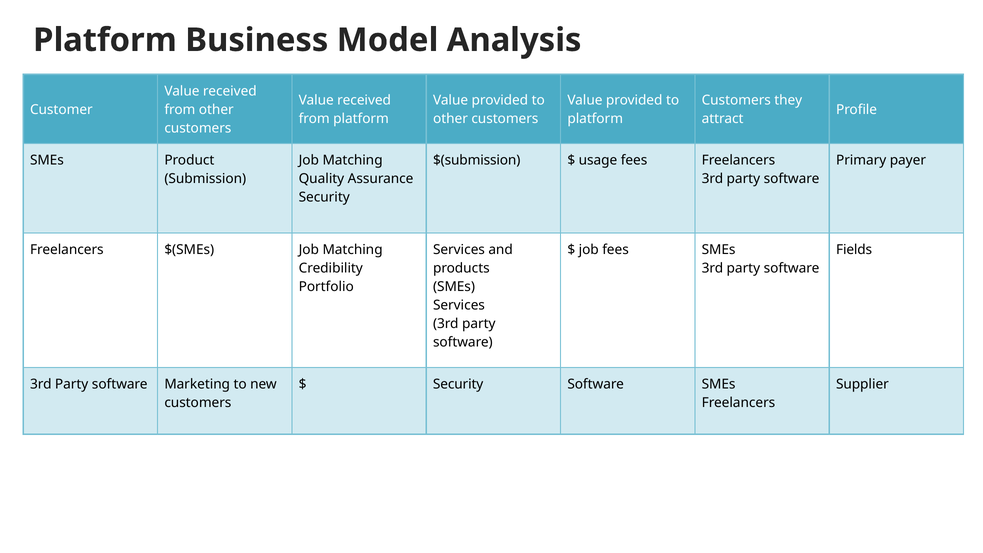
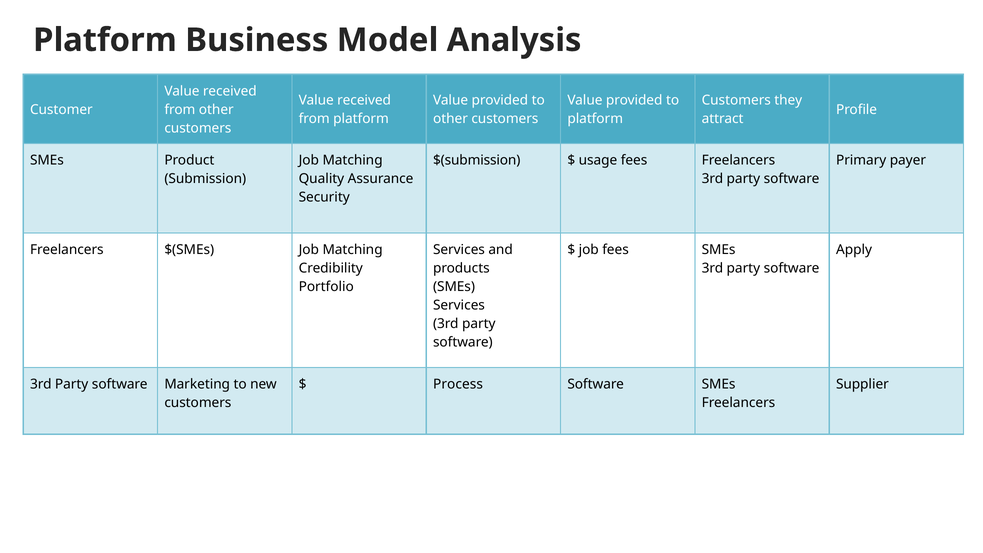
Fields: Fields -> Apply
Security at (458, 384): Security -> Process
